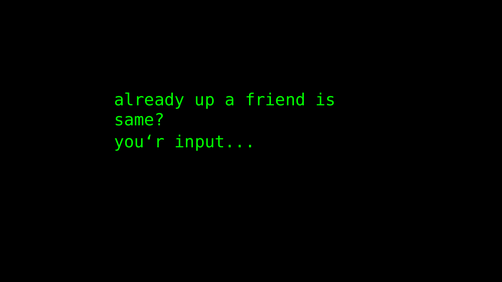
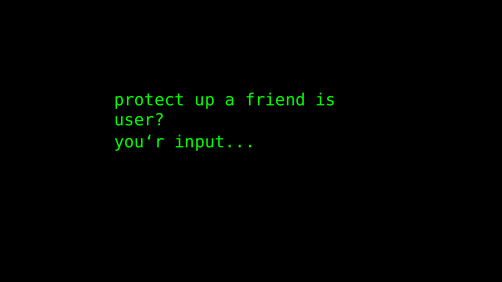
already: already -> protect
same: same -> user
